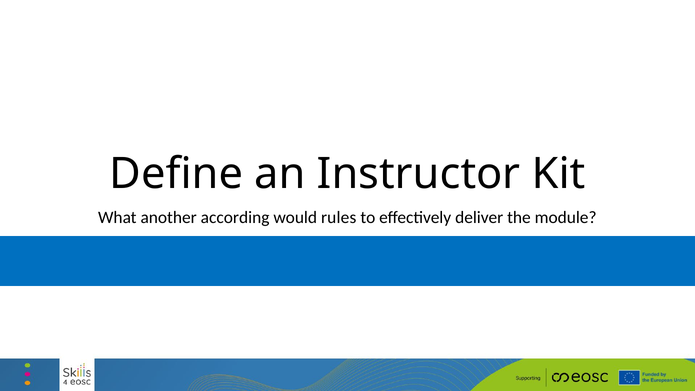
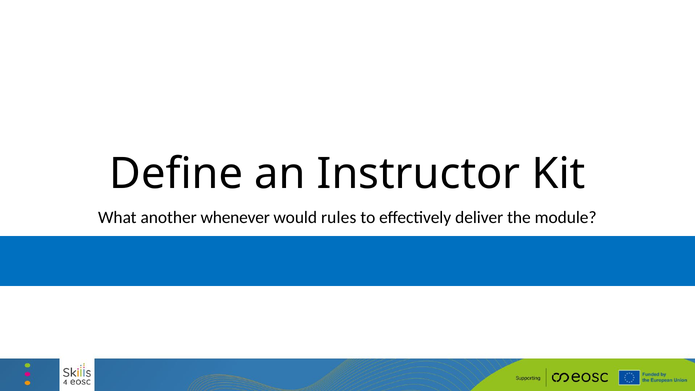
according: according -> whenever
